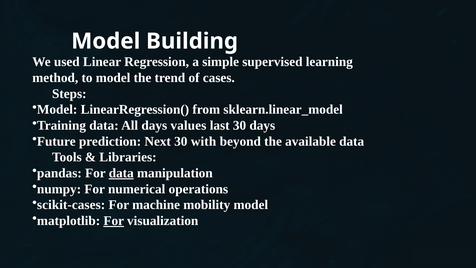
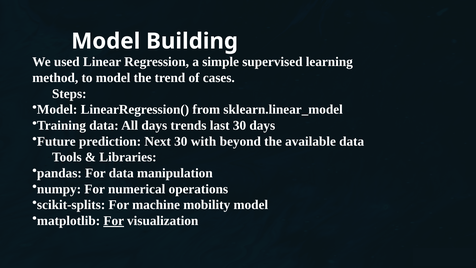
values: values -> trends
data at (121, 173) underline: present -> none
scikit-cases: scikit-cases -> scikit-splits
